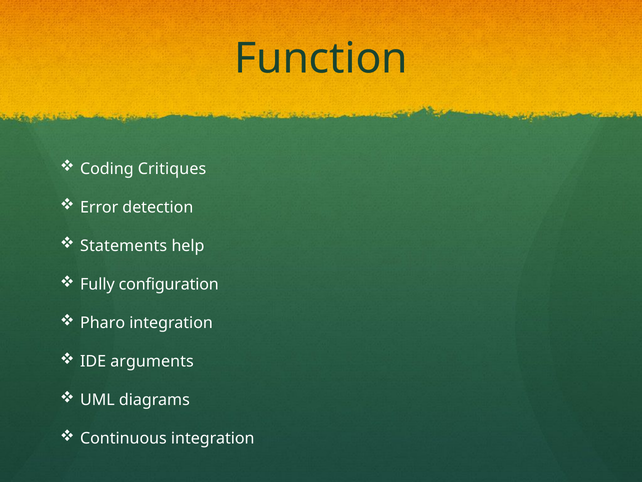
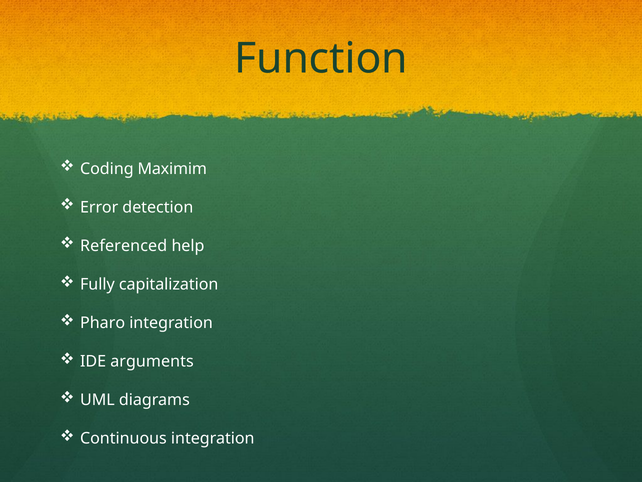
Critiques: Critiques -> Maximim
Statements: Statements -> Referenced
configuration: configuration -> capitalization
